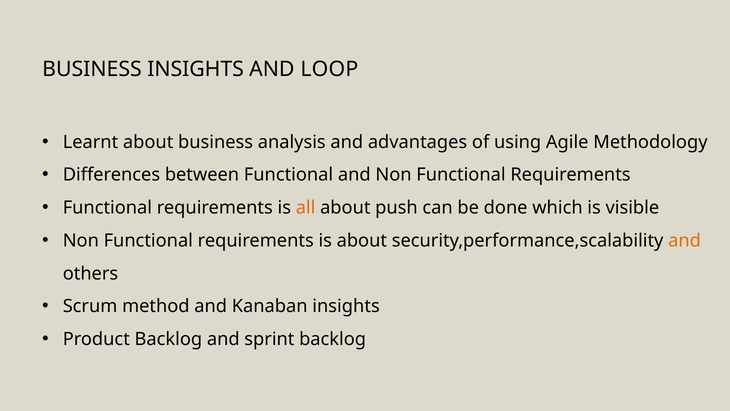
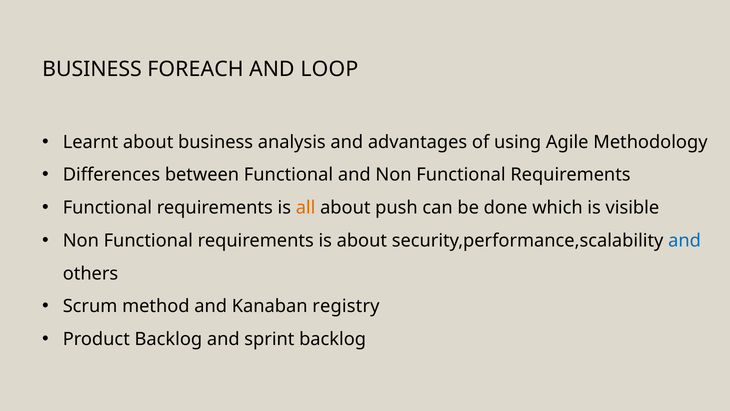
BUSINESS INSIGHTS: INSIGHTS -> FOREACH
and at (685, 240) colour: orange -> blue
Kanaban insights: insights -> registry
